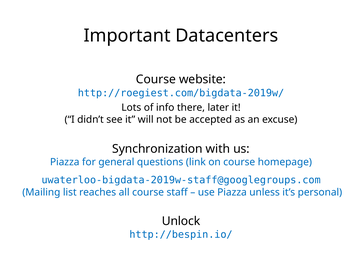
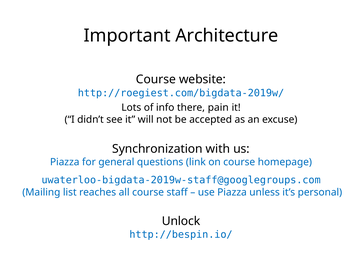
Datacenters: Datacenters -> Architecture
later: later -> pain
